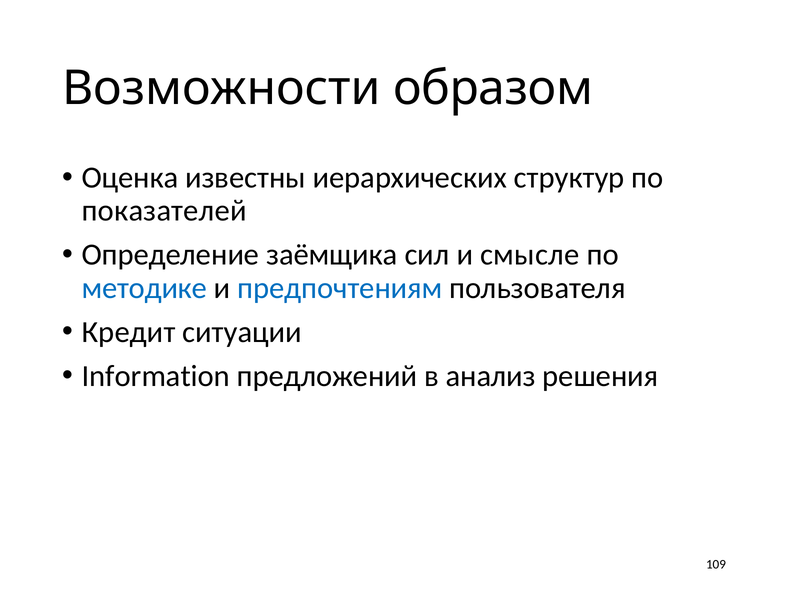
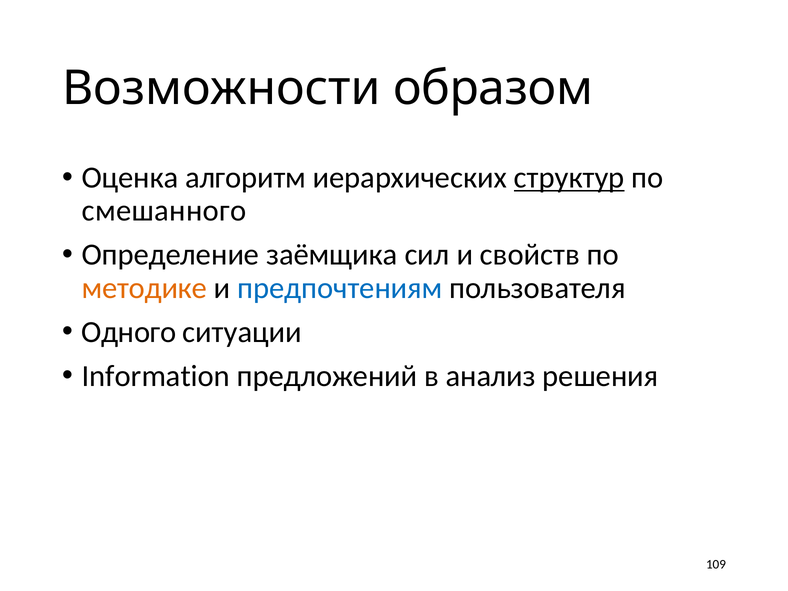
известны: известны -> алгоритм
структур underline: none -> present
показателей: показателей -> смешанного
смысле: смысле -> свойств
методике colour: blue -> orange
Кредит: Кредит -> Одного
